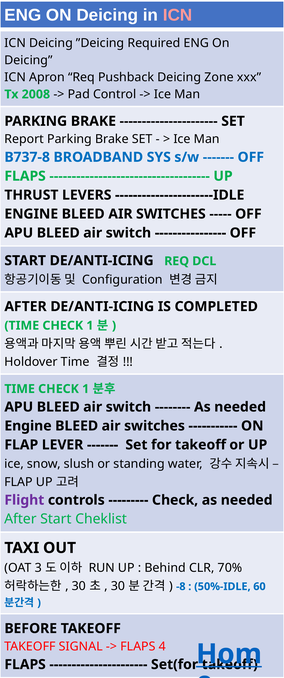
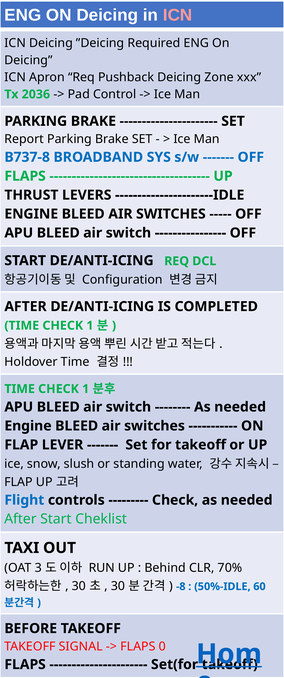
2008: 2008 -> 2036
Flight colour: purple -> blue
4: 4 -> 0
